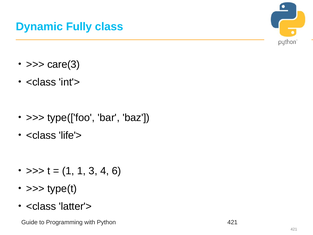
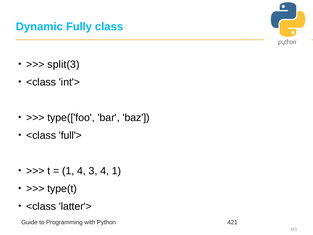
care(3: care(3 -> split(3
life'>: life'> -> full'>
1 1: 1 -> 4
4 6: 6 -> 1
